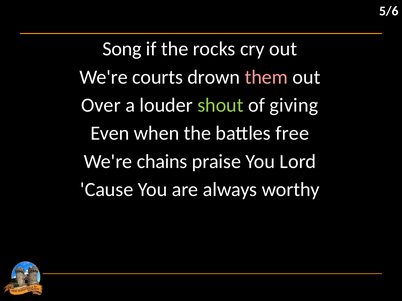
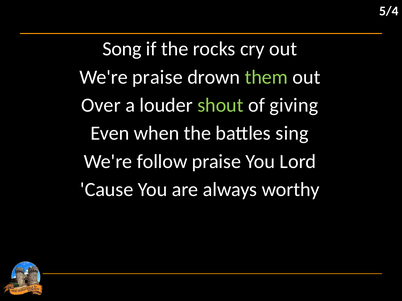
5/6: 5/6 -> 5/4
We're courts: courts -> praise
them colour: pink -> light green
free: free -> sing
chains: chains -> follow
